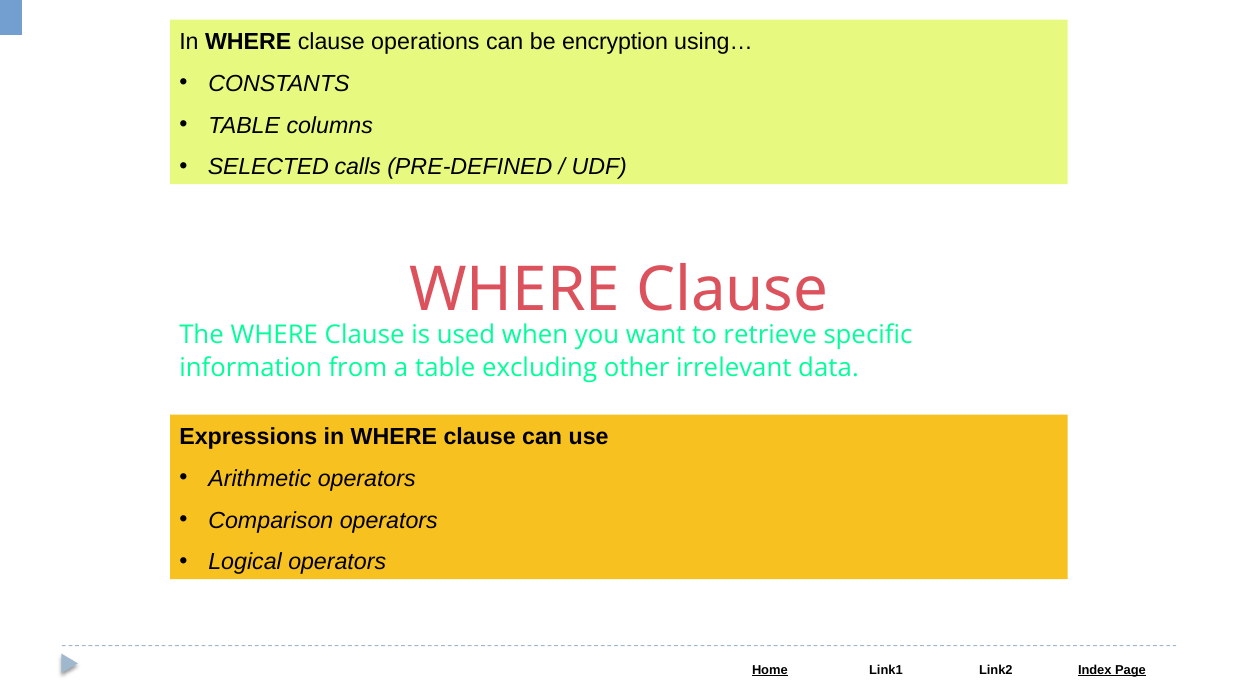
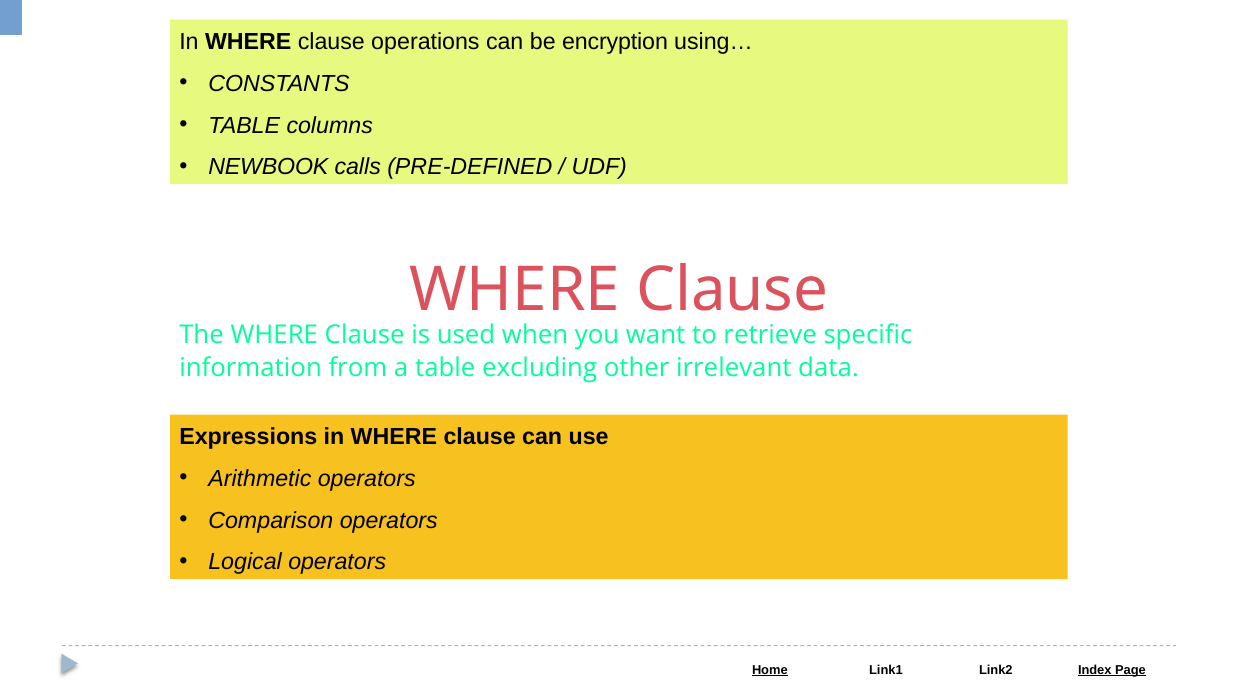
SELECTED: SELECTED -> NEWBOOK
